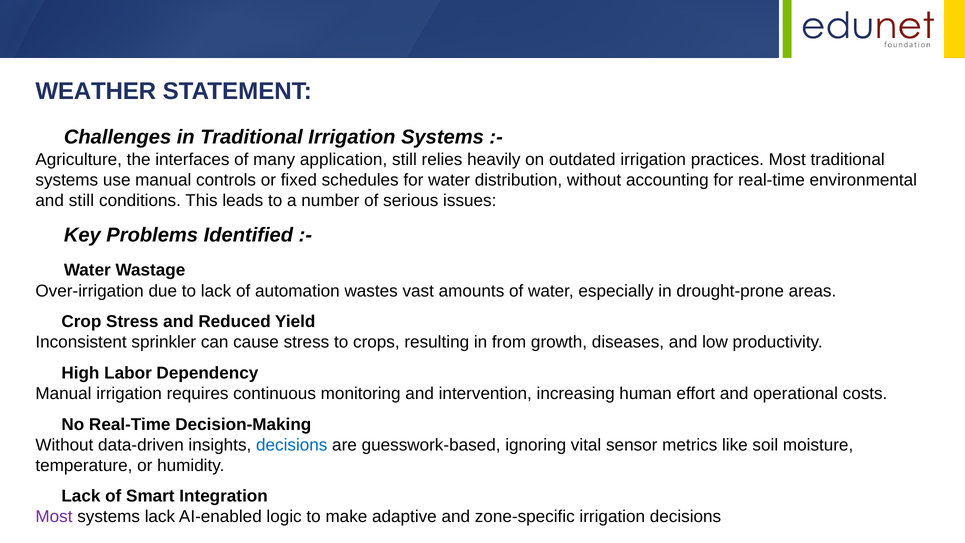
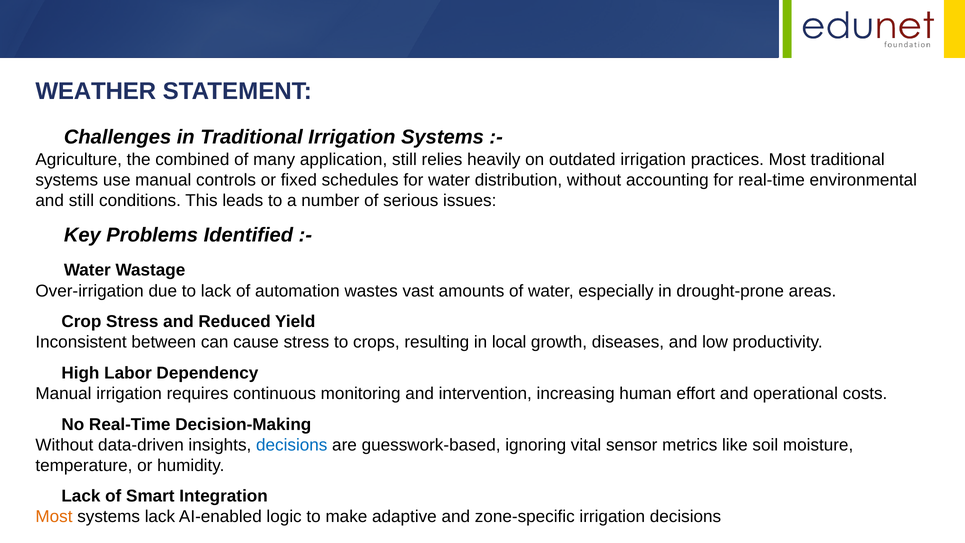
interfaces: interfaces -> combined
sprinkler: sprinkler -> between
from: from -> local
Most at (54, 517) colour: purple -> orange
